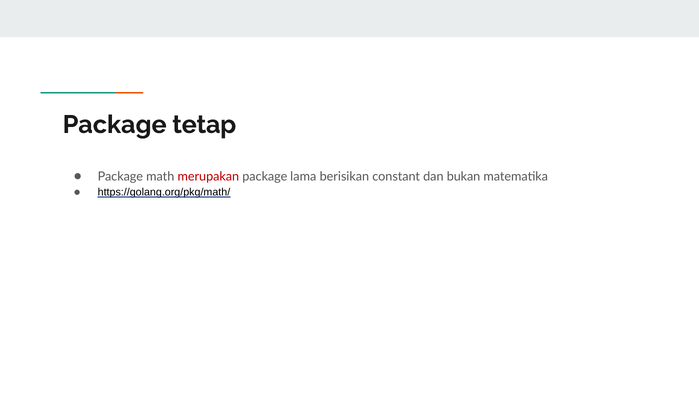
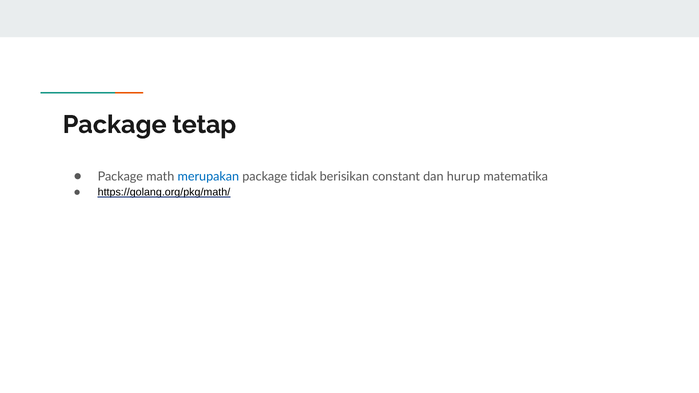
merupakan colour: red -> blue
lama: lama -> tidak
bukan: bukan -> hurup
